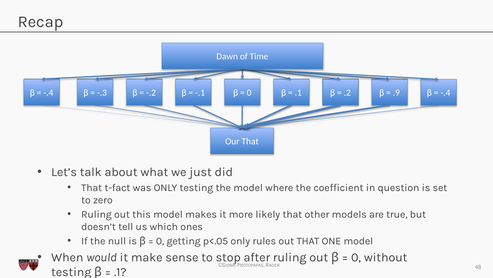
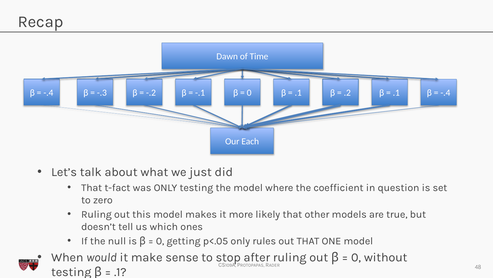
.9 at (396, 92): .9 -> .1
Our That: That -> Each
